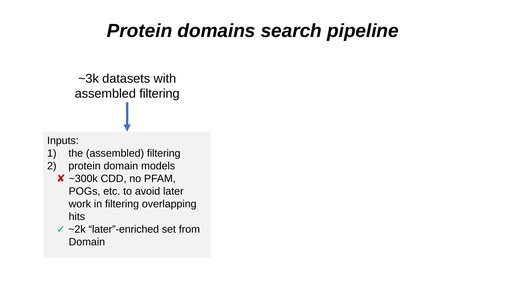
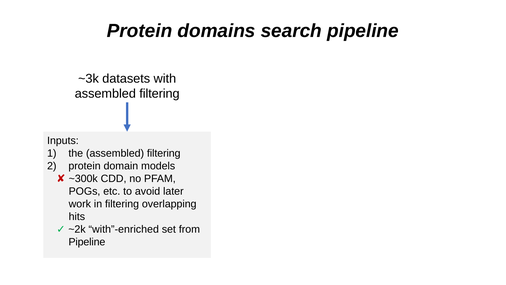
later”-enriched: later”-enriched -> with”-enriched
Domain at (87, 242): Domain -> Pipeline
